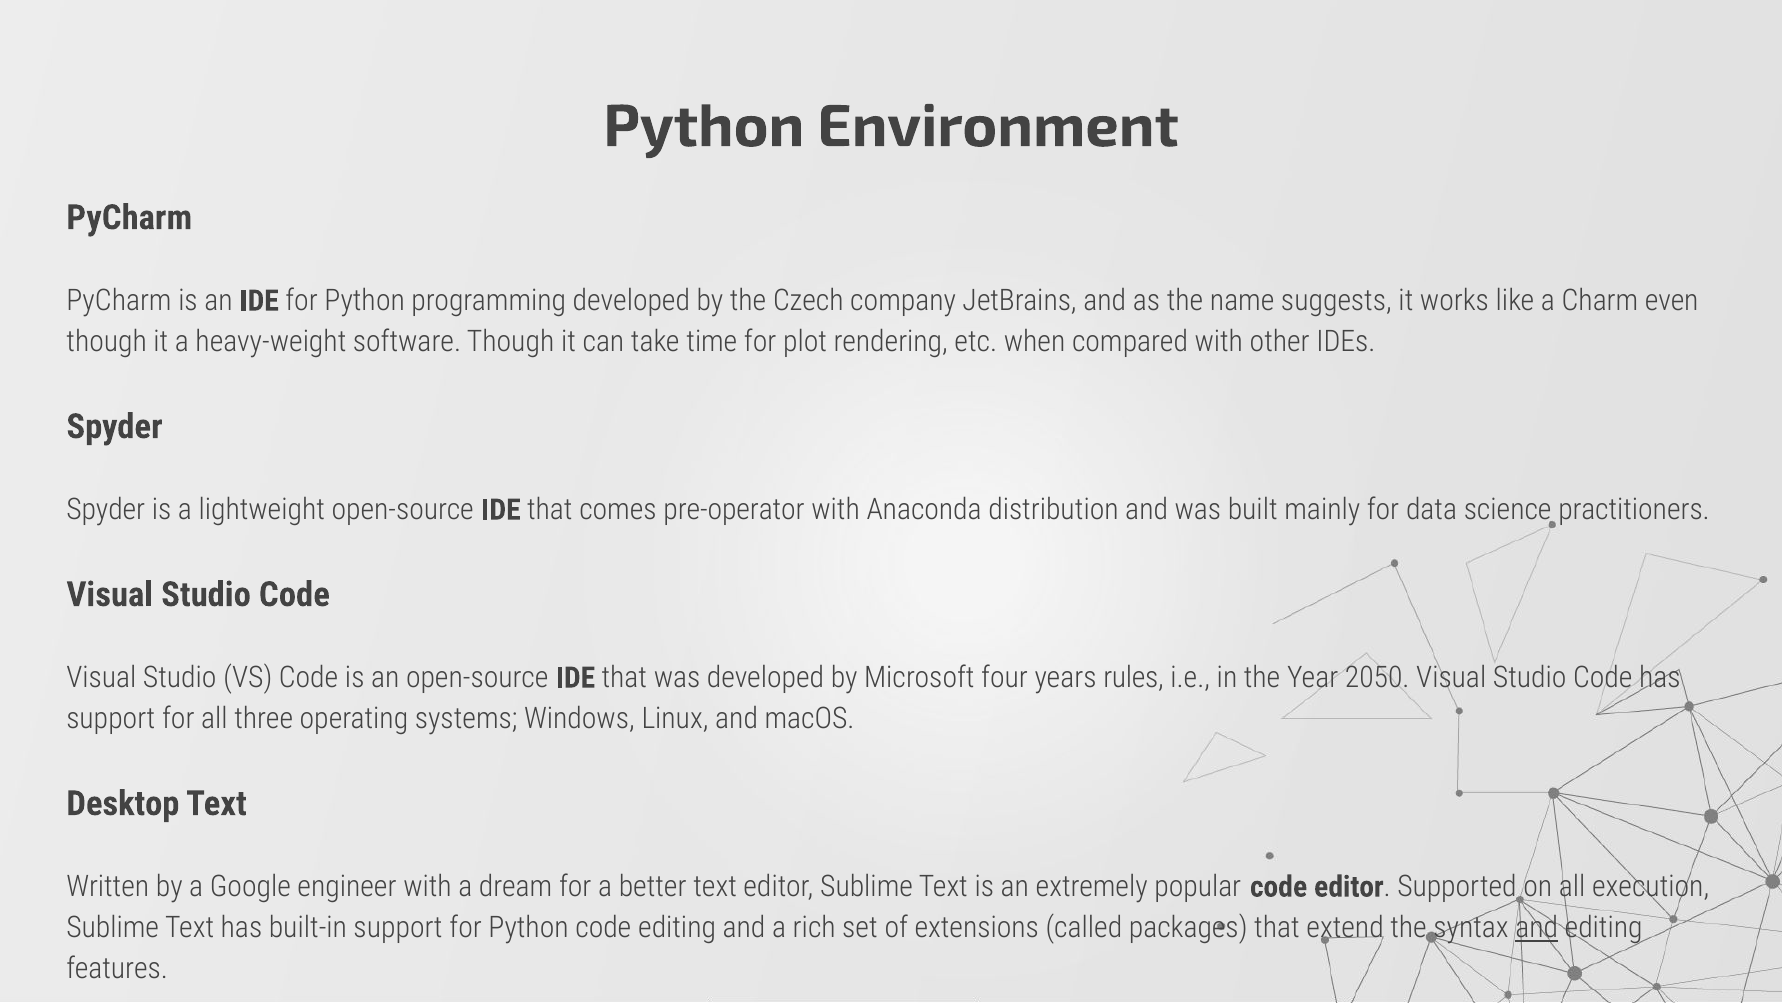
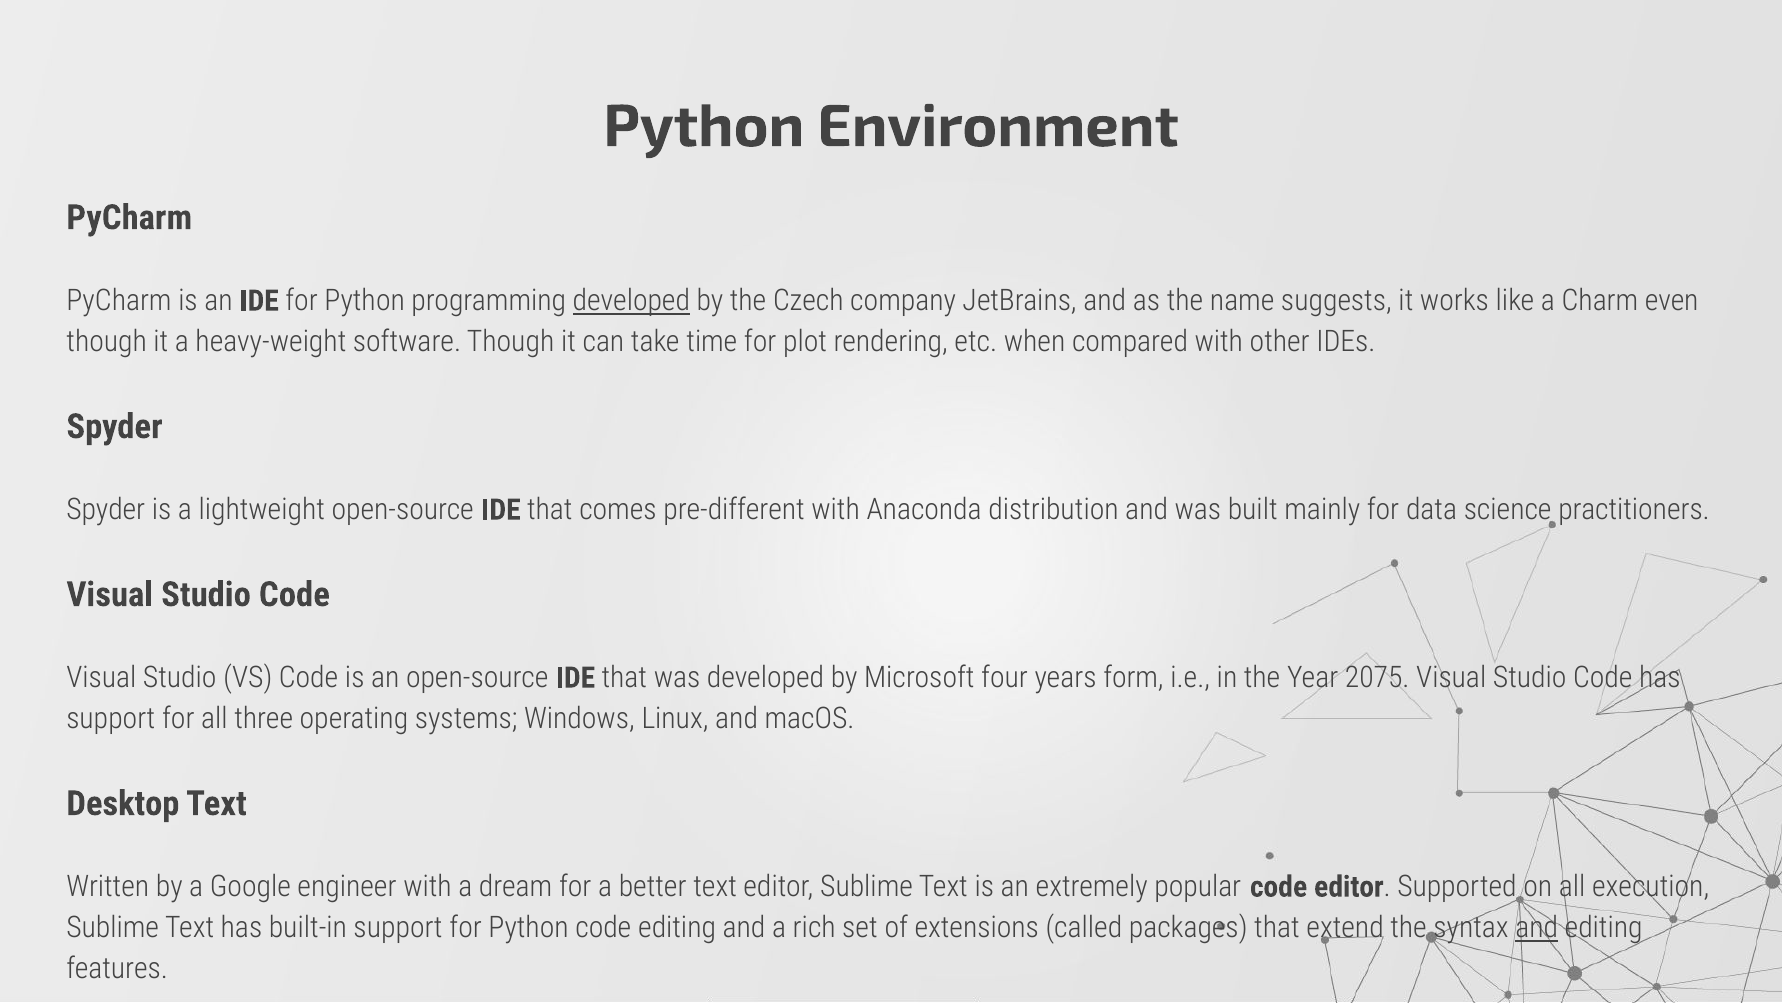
developed at (631, 301) underline: none -> present
pre-operator: pre-operator -> pre-different
rules: rules -> form
2050: 2050 -> 2075
